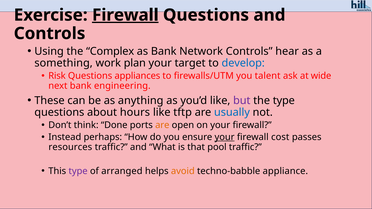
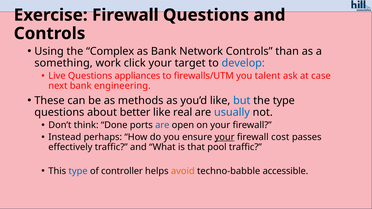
Firewall at (125, 15) underline: present -> none
hear: hear -> than
plan: plan -> click
Risk: Risk -> Live
wide: wide -> case
anything: anything -> methods
but colour: purple -> blue
hours: hours -> better
tftp: tftp -> real
are at (162, 125) colour: orange -> blue
resources: resources -> effectively
type at (78, 171) colour: purple -> blue
arranged: arranged -> controller
appliance: appliance -> accessible
